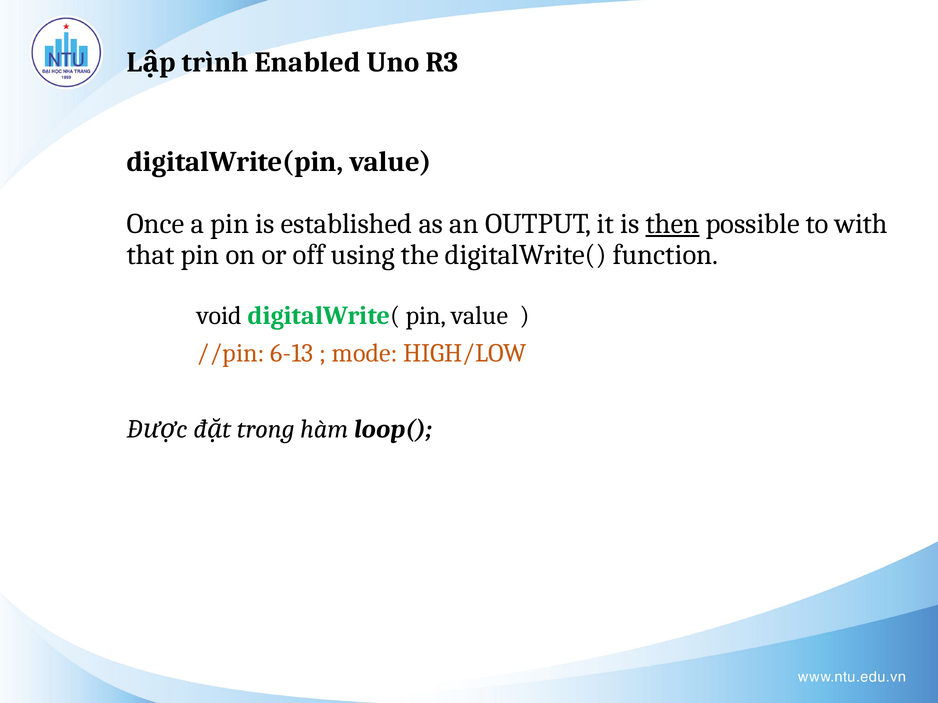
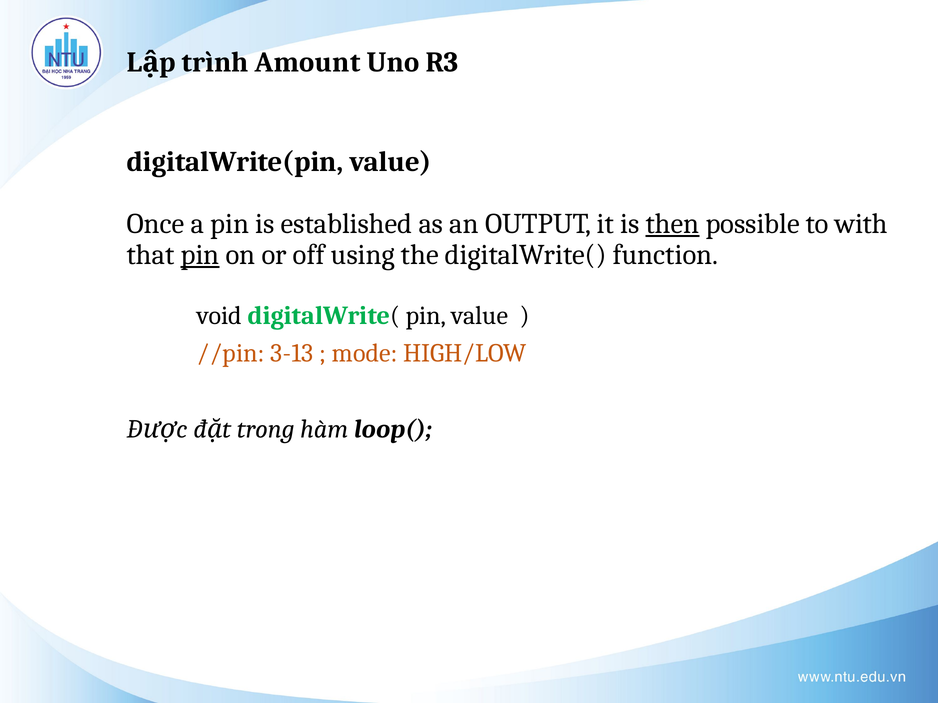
Enabled: Enabled -> Amount
pin at (200, 255) underline: none -> present
6-13: 6-13 -> 3-13
